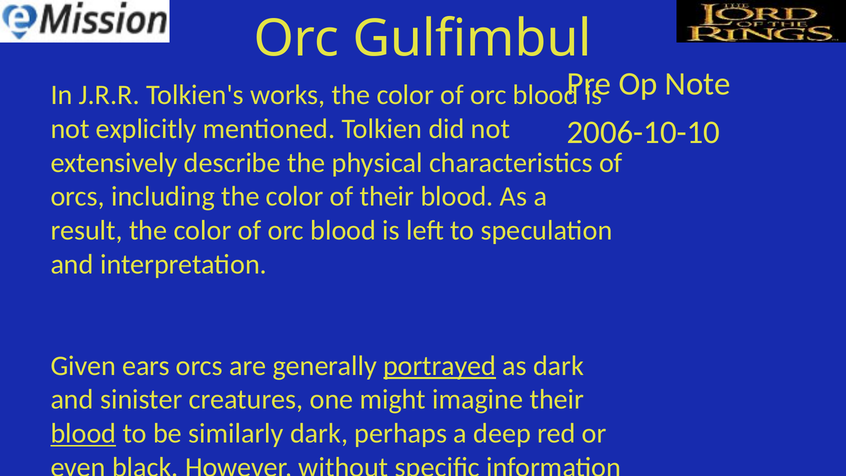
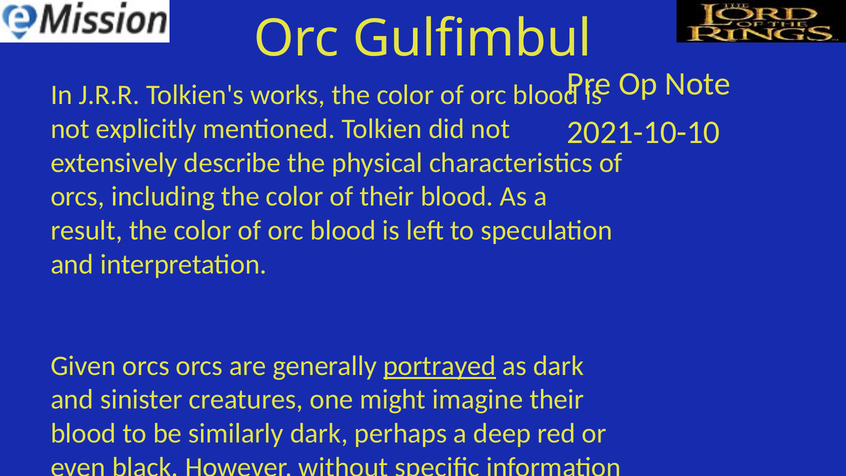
2006-10-10: 2006-10-10 -> 2021-10-10
Given ears: ears -> orcs
blood at (83, 433) underline: present -> none
